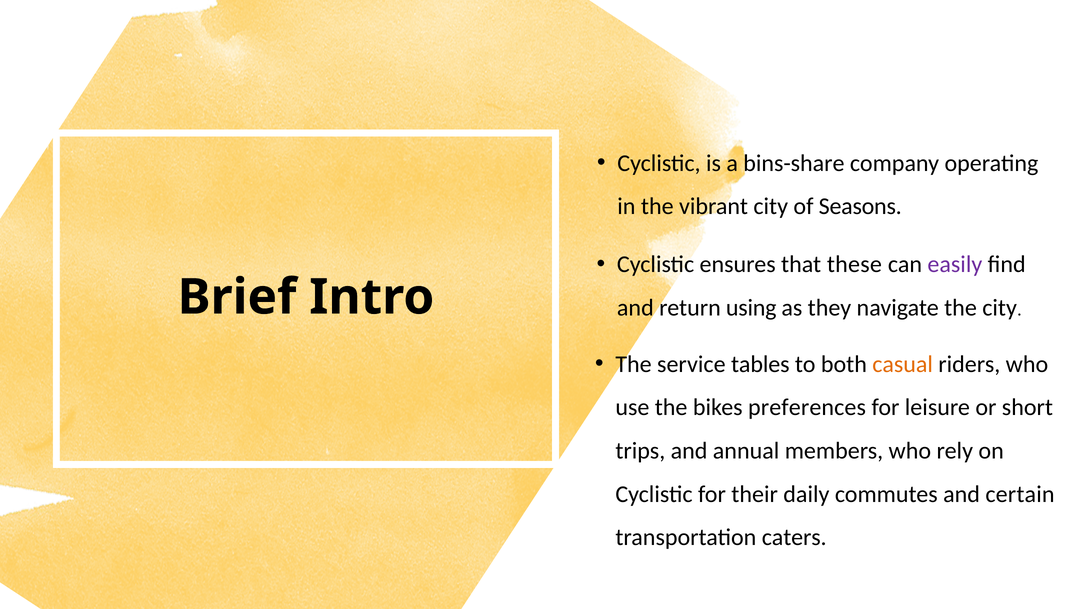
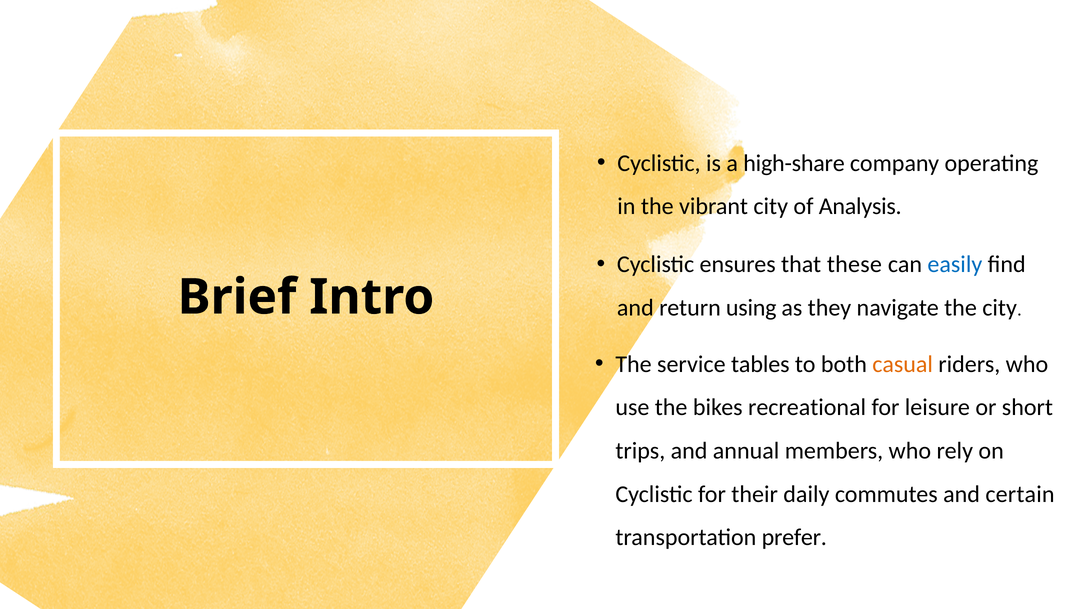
bins-share: bins-share -> high-share
Seasons: Seasons -> Analysis
easily colour: purple -> blue
preferences: preferences -> recreational
caters: caters -> prefer
